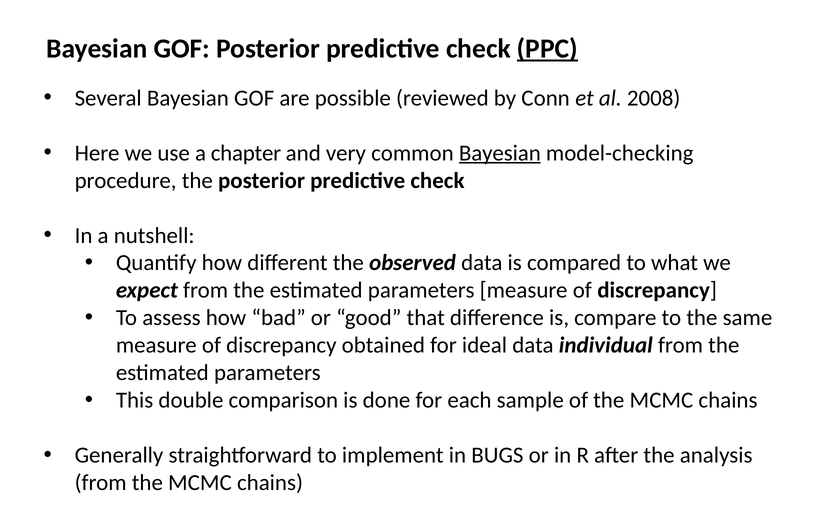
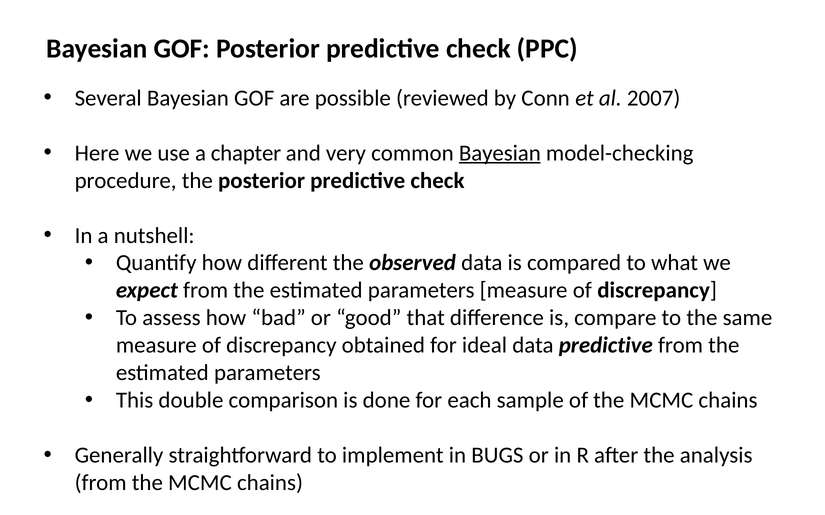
PPC underline: present -> none
2008: 2008 -> 2007
data individual: individual -> predictive
